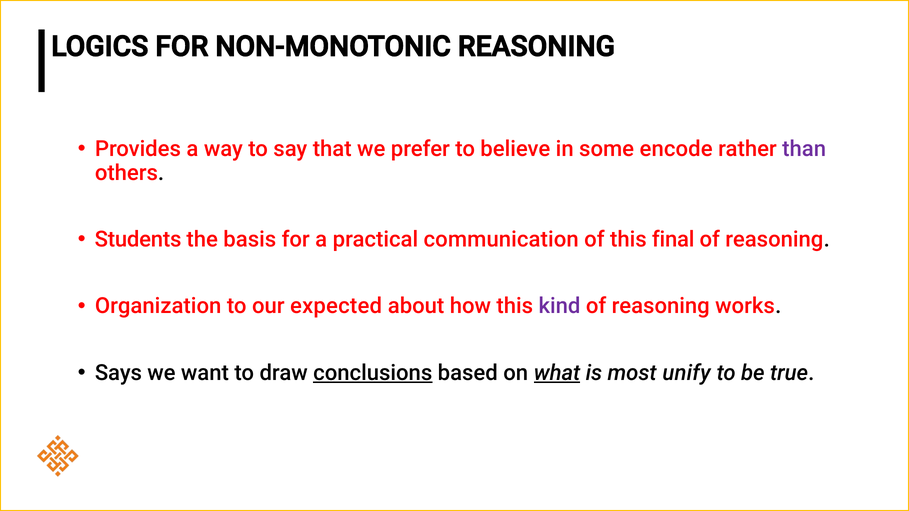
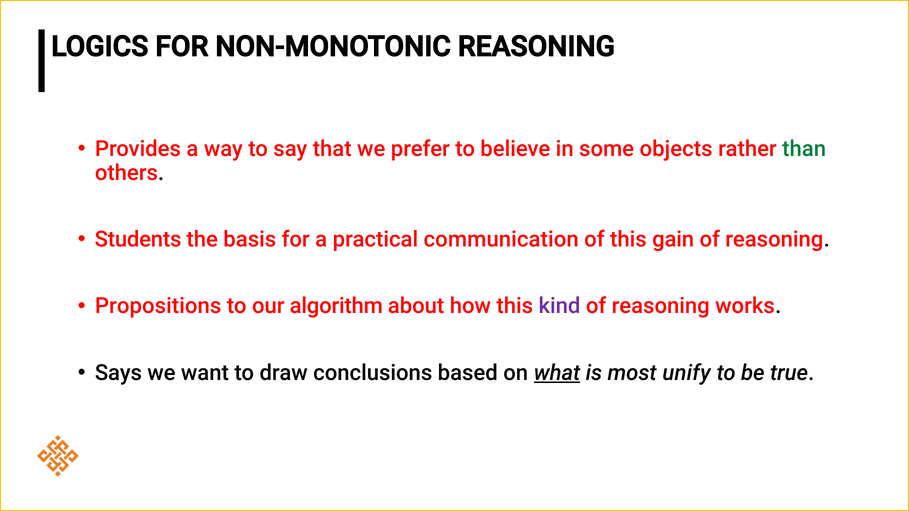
encode: encode -> objects
than colour: purple -> green
final: final -> gain
Organization: Organization -> Propositions
expected: expected -> algorithm
conclusions underline: present -> none
